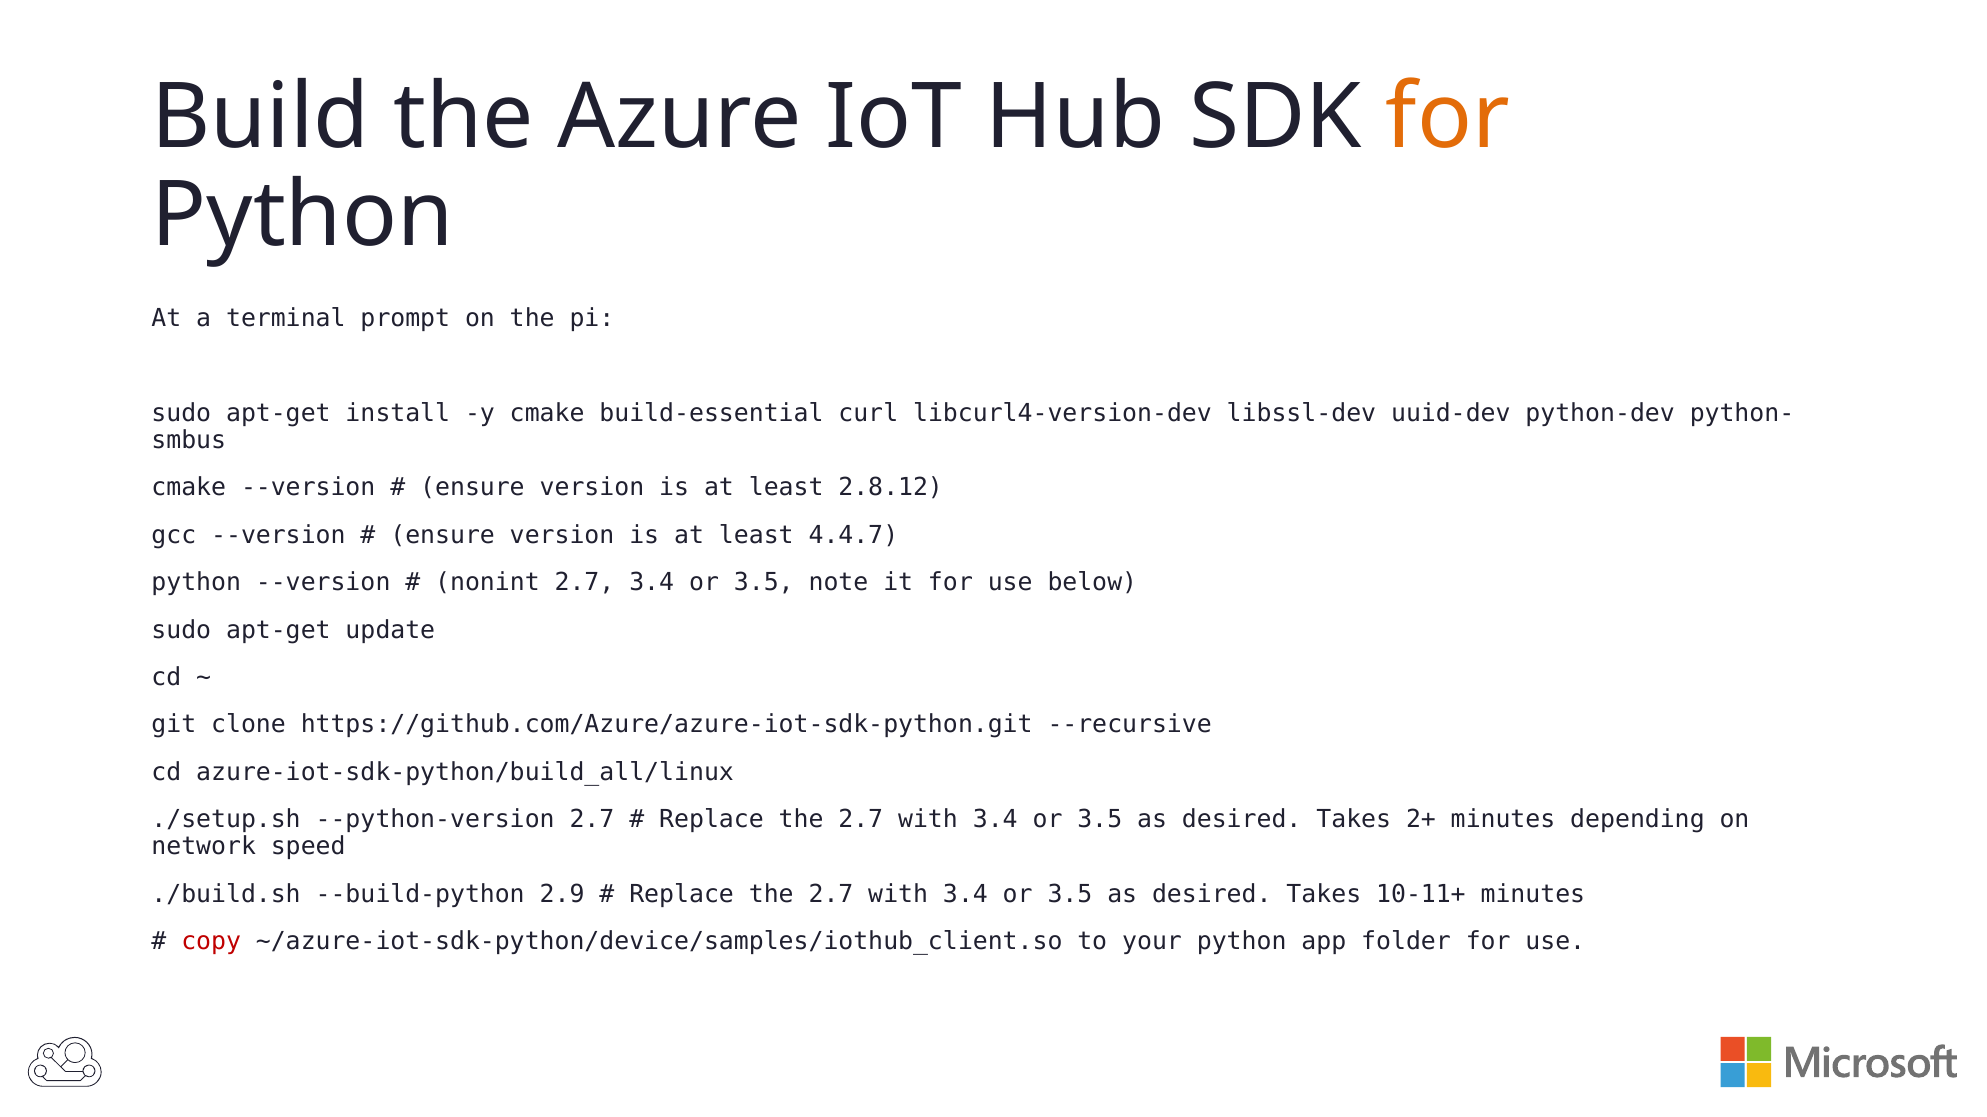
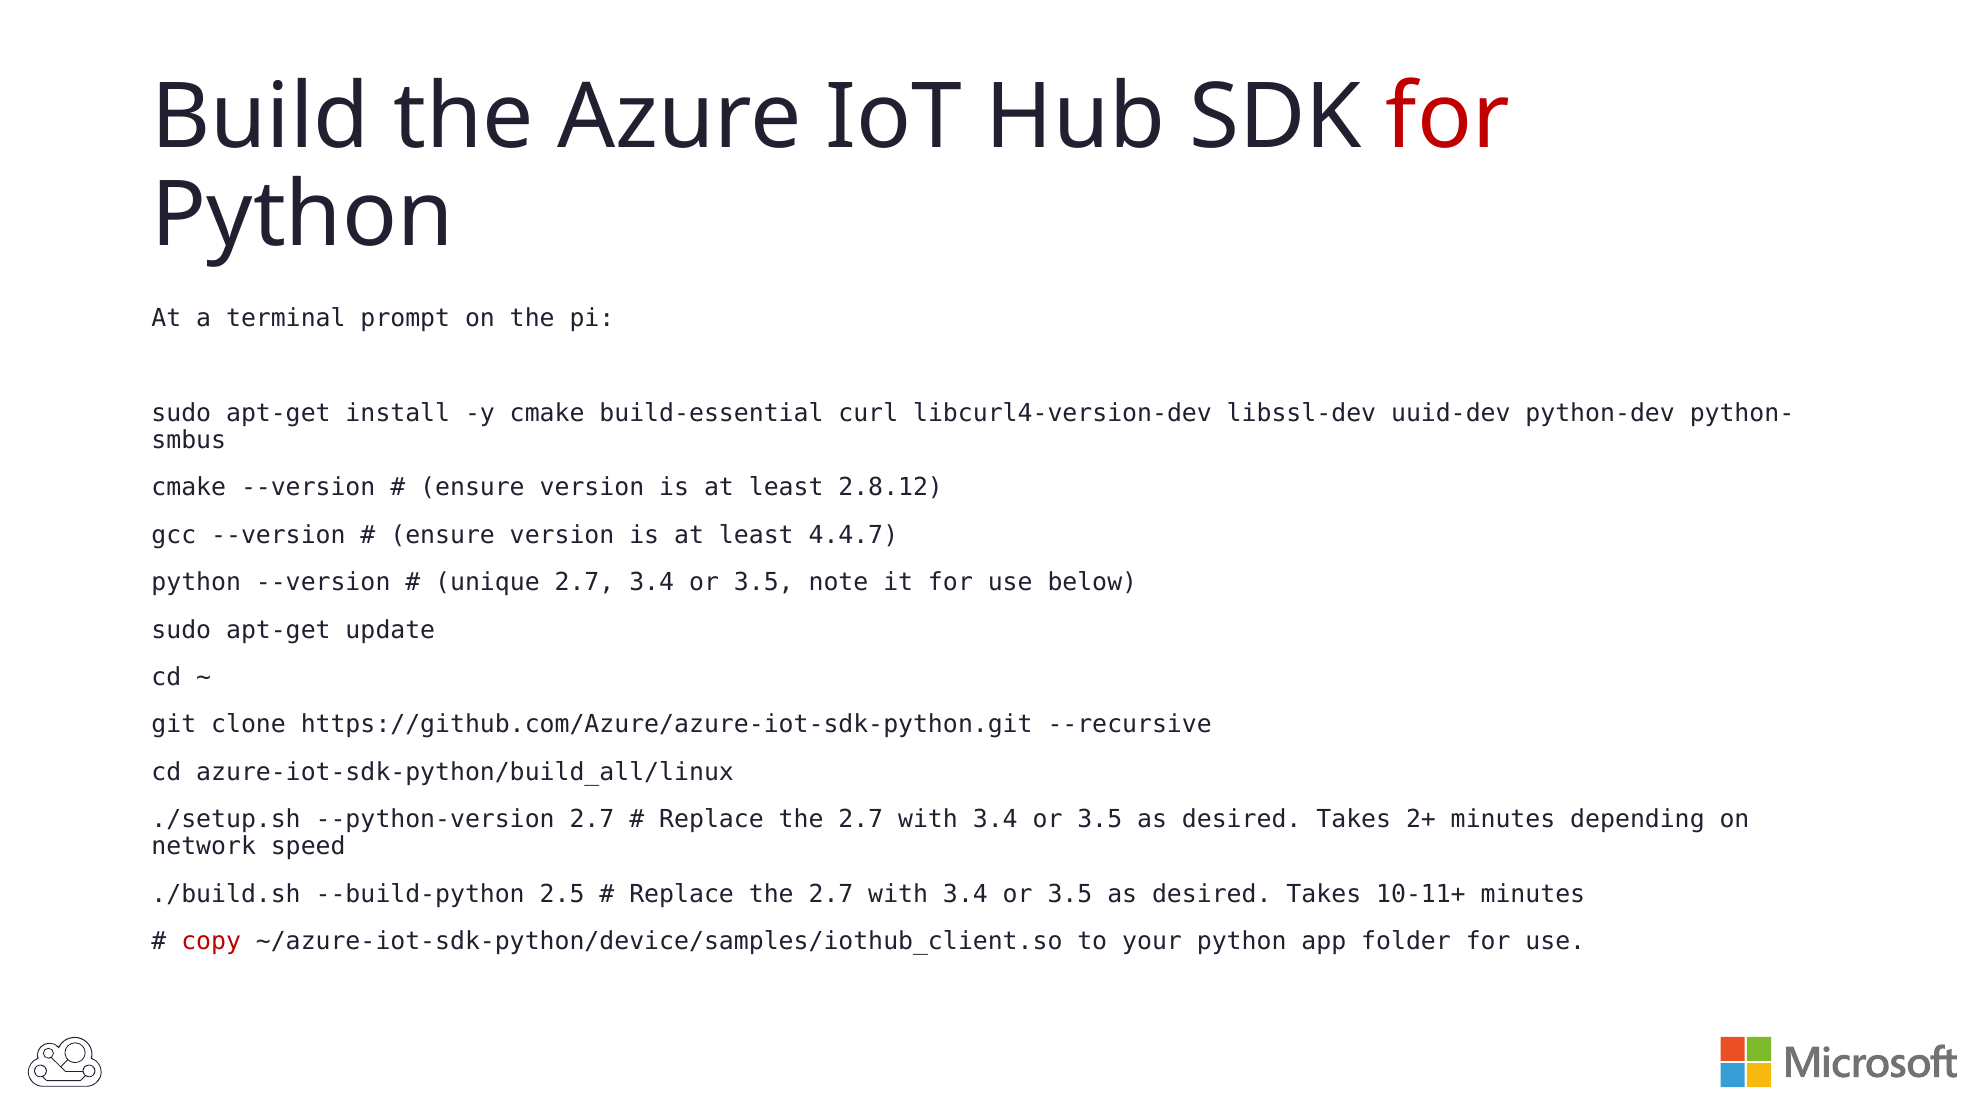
for at (1448, 118) colour: orange -> red
nonint: nonint -> unique
2.9: 2.9 -> 2.5
